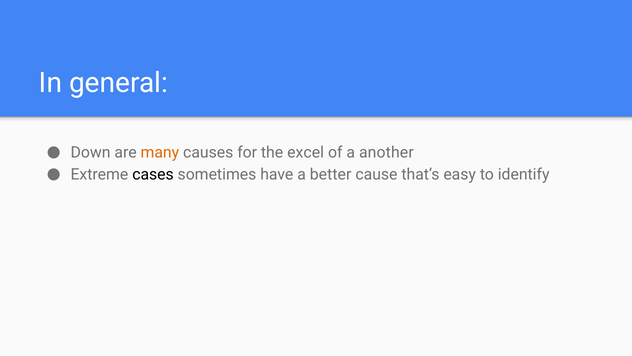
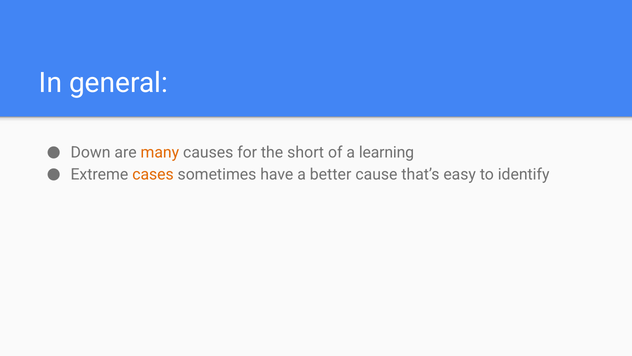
excel: excel -> short
another: another -> learning
cases colour: black -> orange
